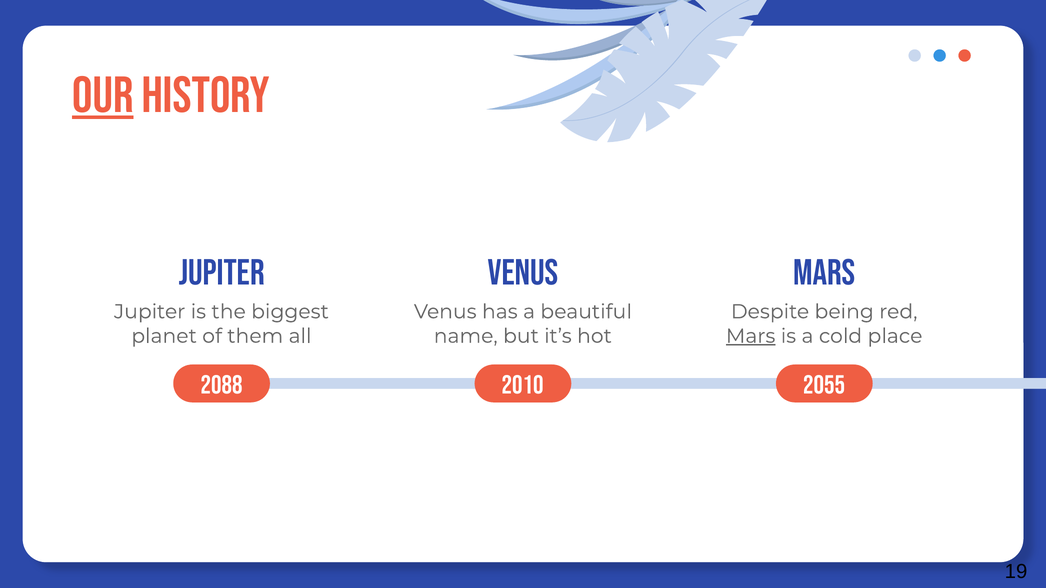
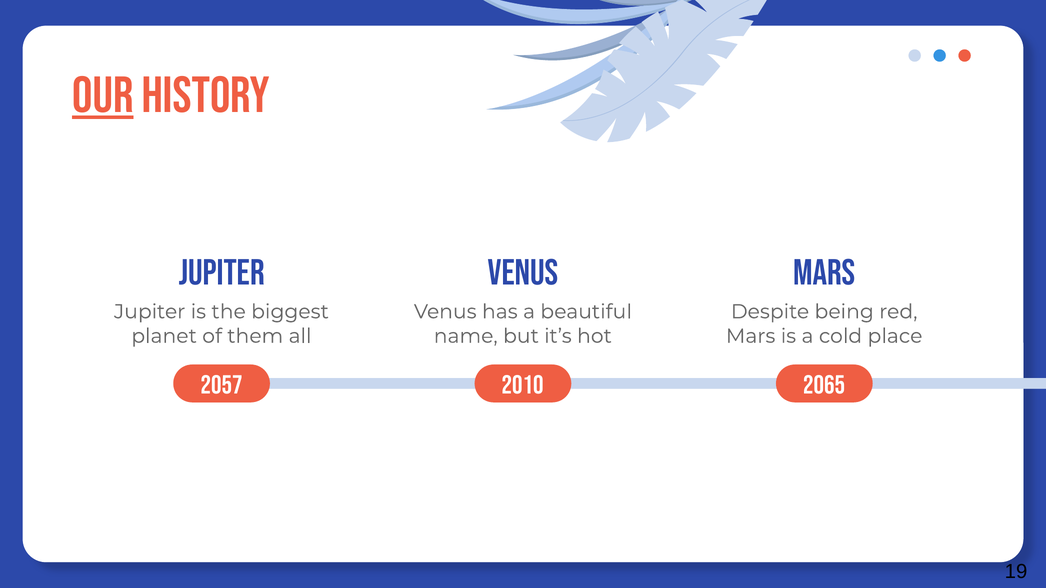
Mars at (751, 336) underline: present -> none
2088: 2088 -> 2057
2055: 2055 -> 2065
